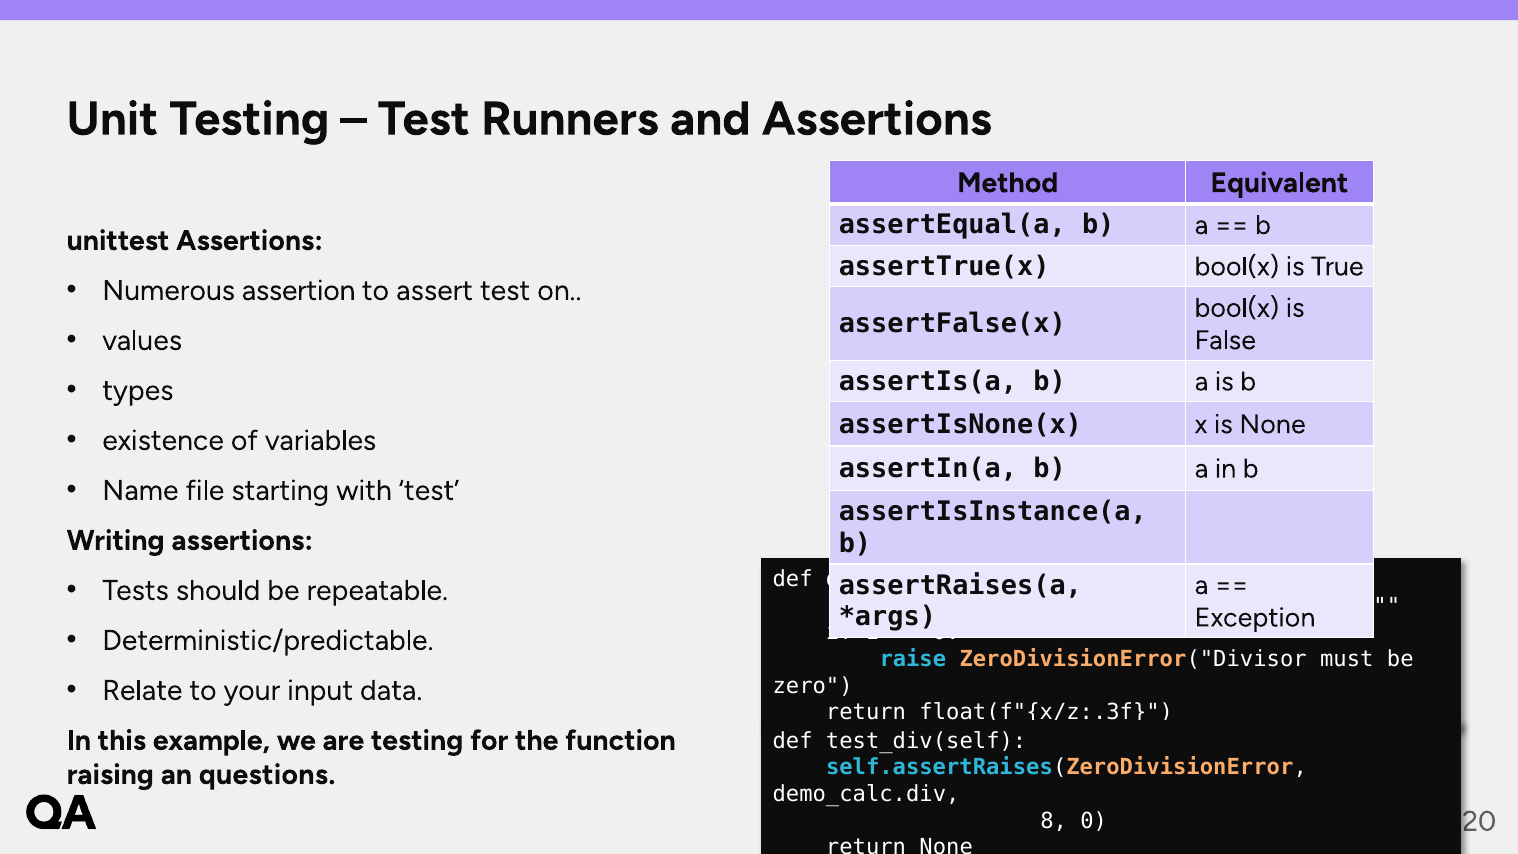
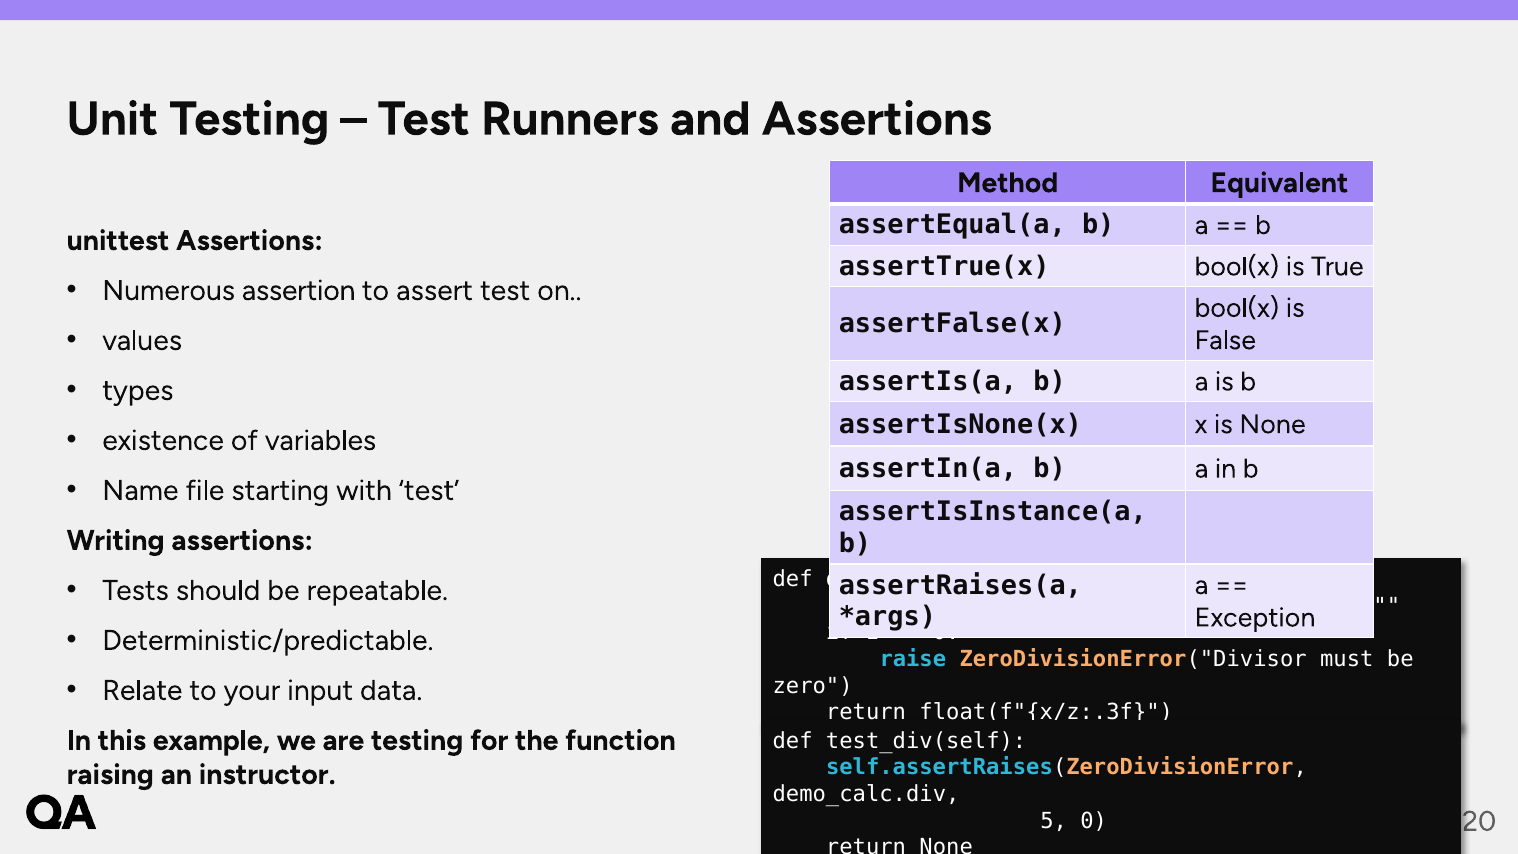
questions: questions -> instructor
8: 8 -> 5
